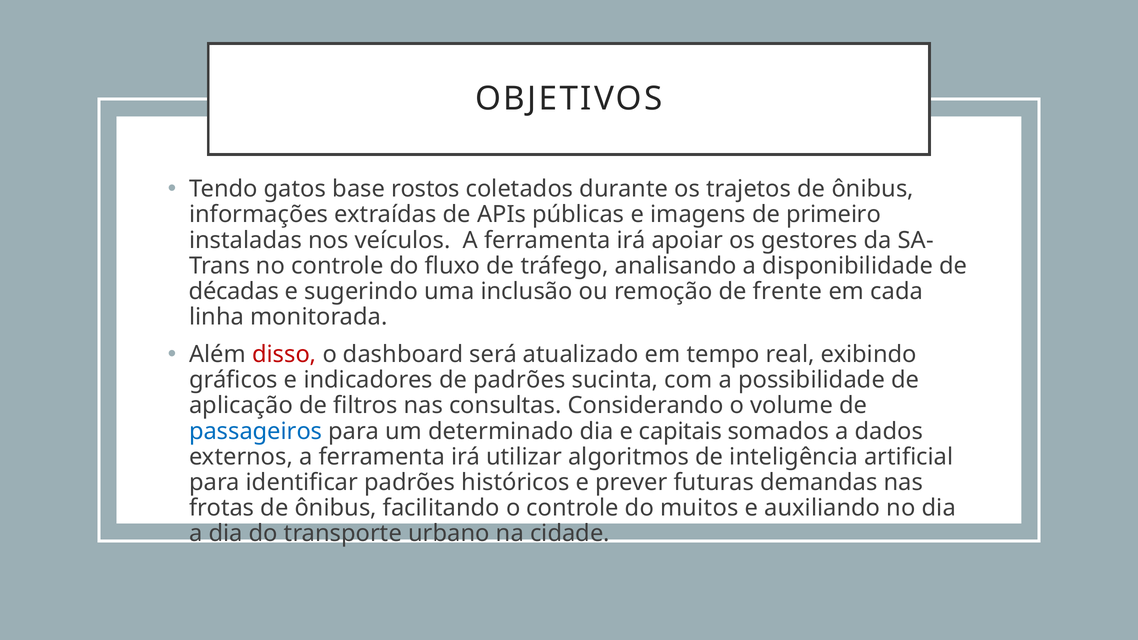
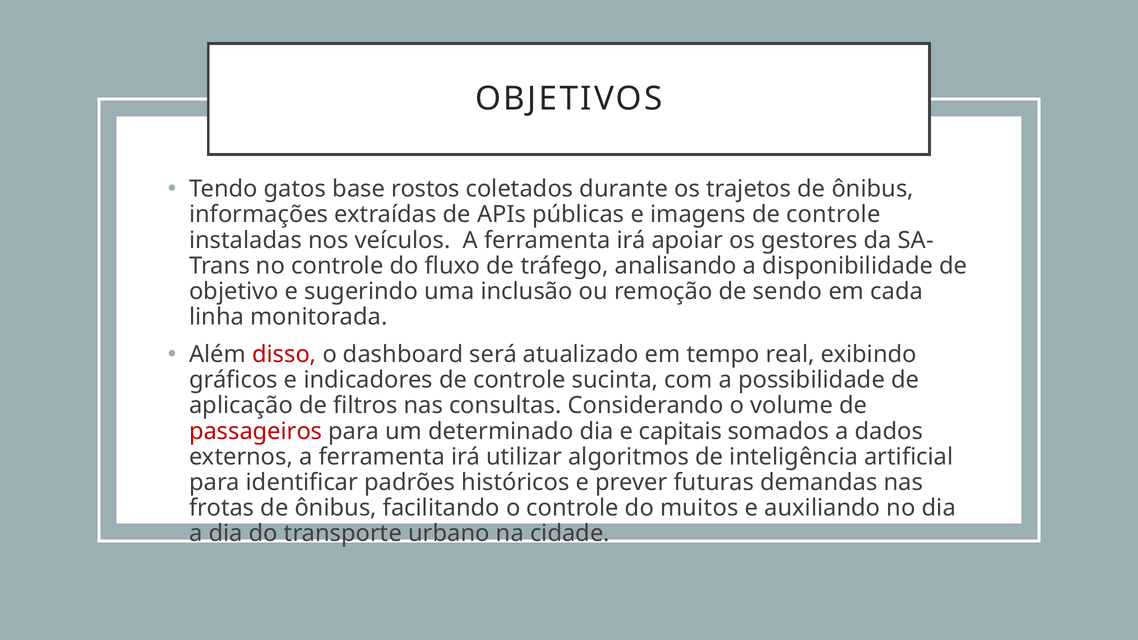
imagens de primeiro: primeiro -> controle
décadas: décadas -> objetivo
frente: frente -> sendo
indicadores de padrões: padrões -> controle
passageiros colour: blue -> red
